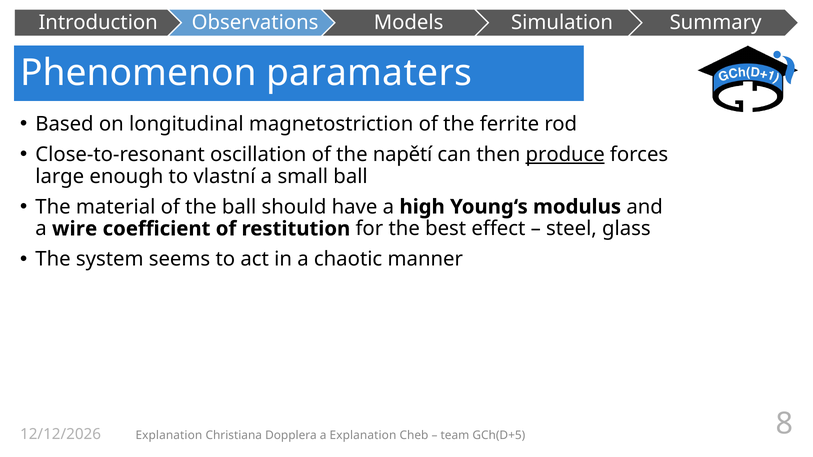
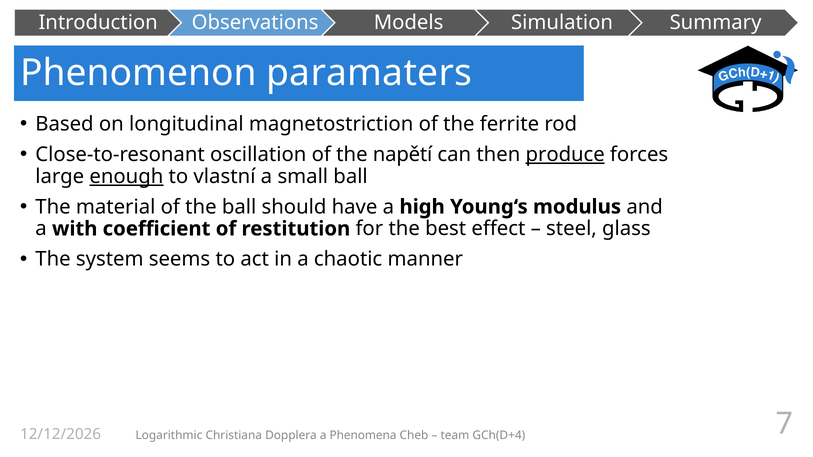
enough underline: none -> present
wire: wire -> with
8: 8 -> 7
Explanation at (169, 435): Explanation -> Logarithmic
a Explanation: Explanation -> Phenomena
GCh(D+5: GCh(D+5 -> GCh(D+4
